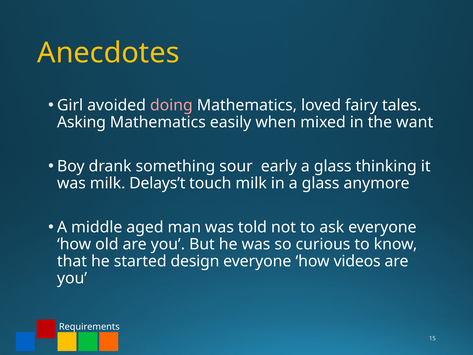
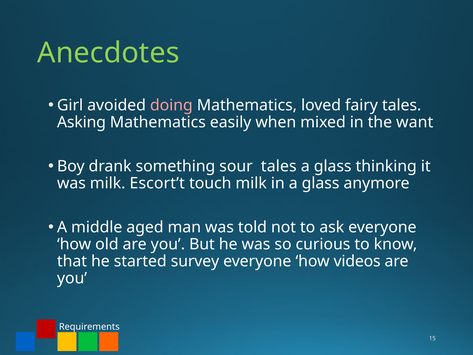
Anecdotes colour: yellow -> light green
sour early: early -> tales
Delays’t: Delays’t -> Escort’t
design: design -> survey
